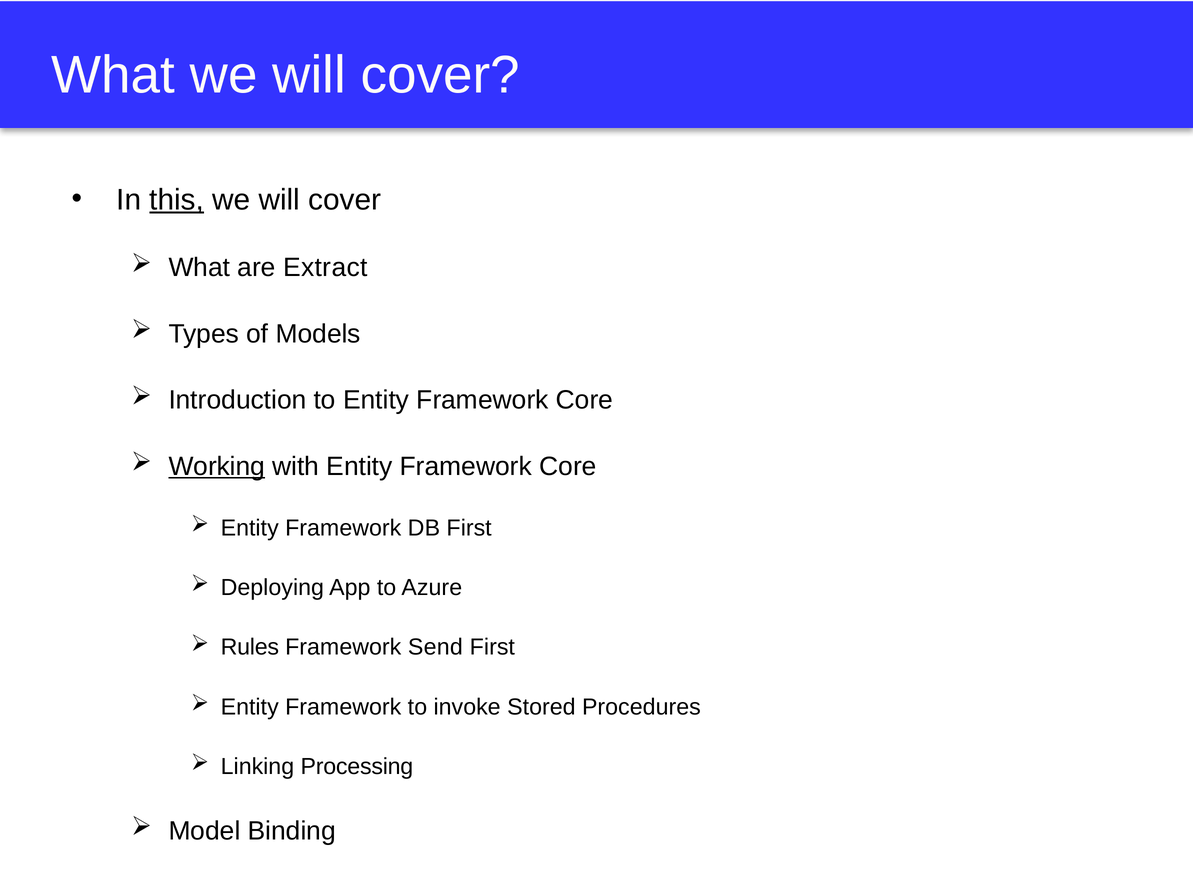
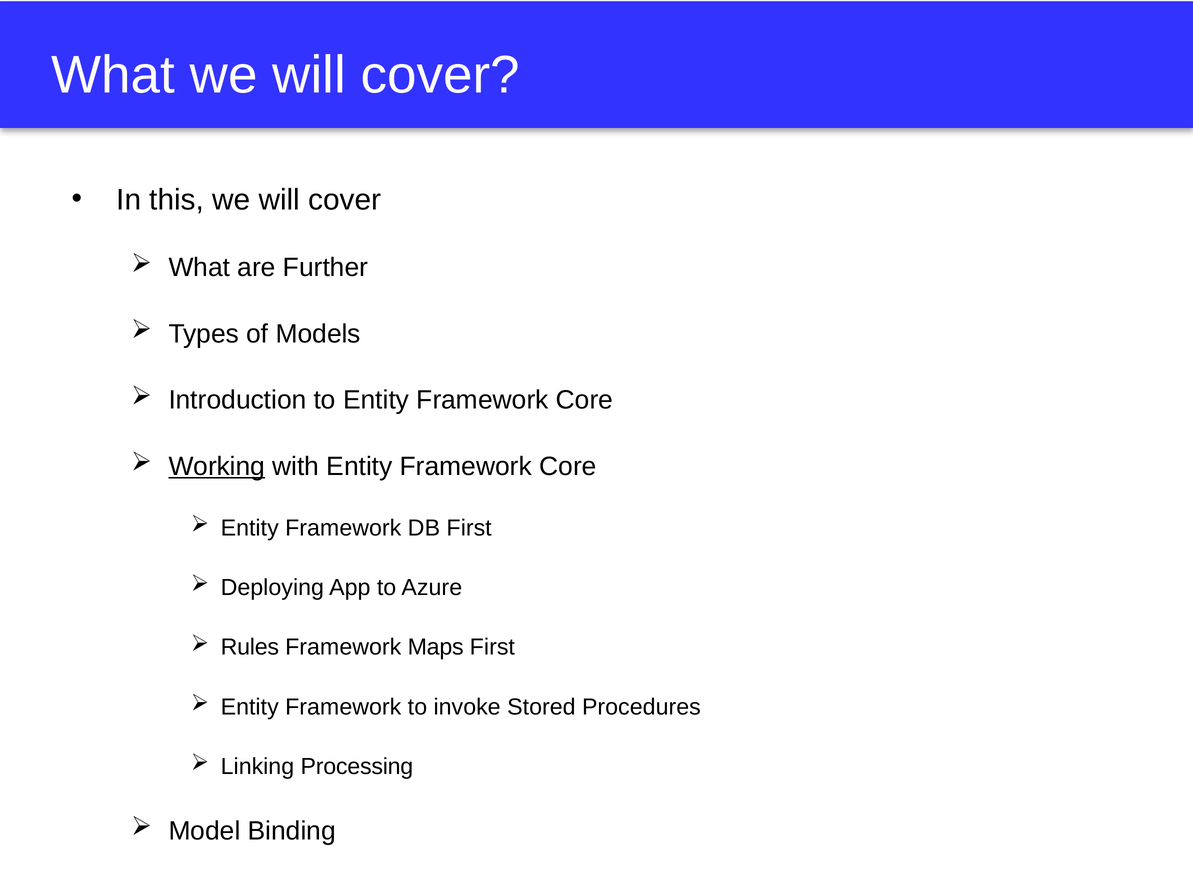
this underline: present -> none
Extract: Extract -> Further
Send: Send -> Maps
